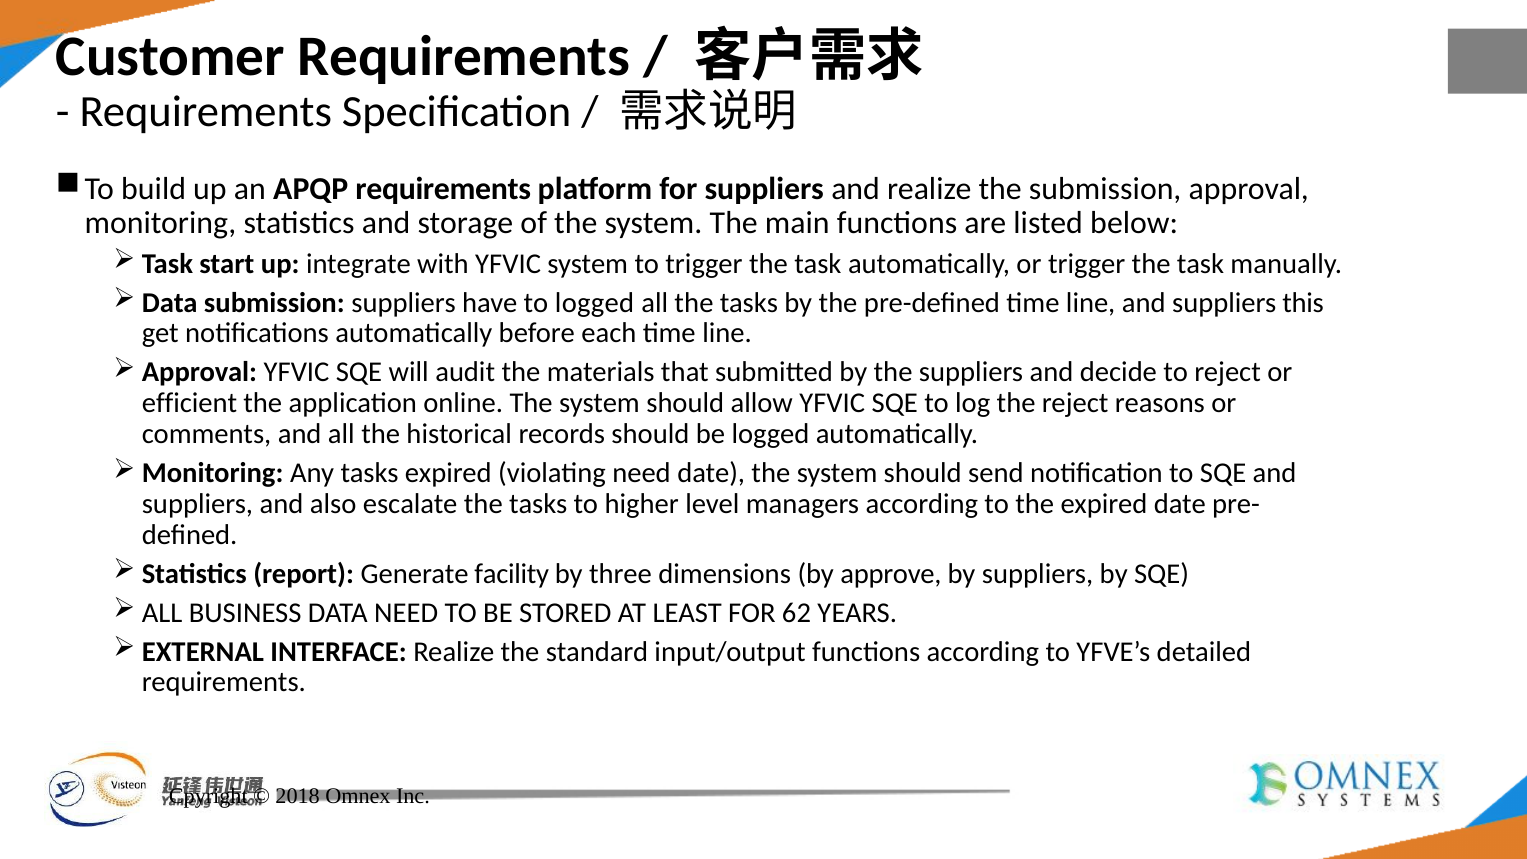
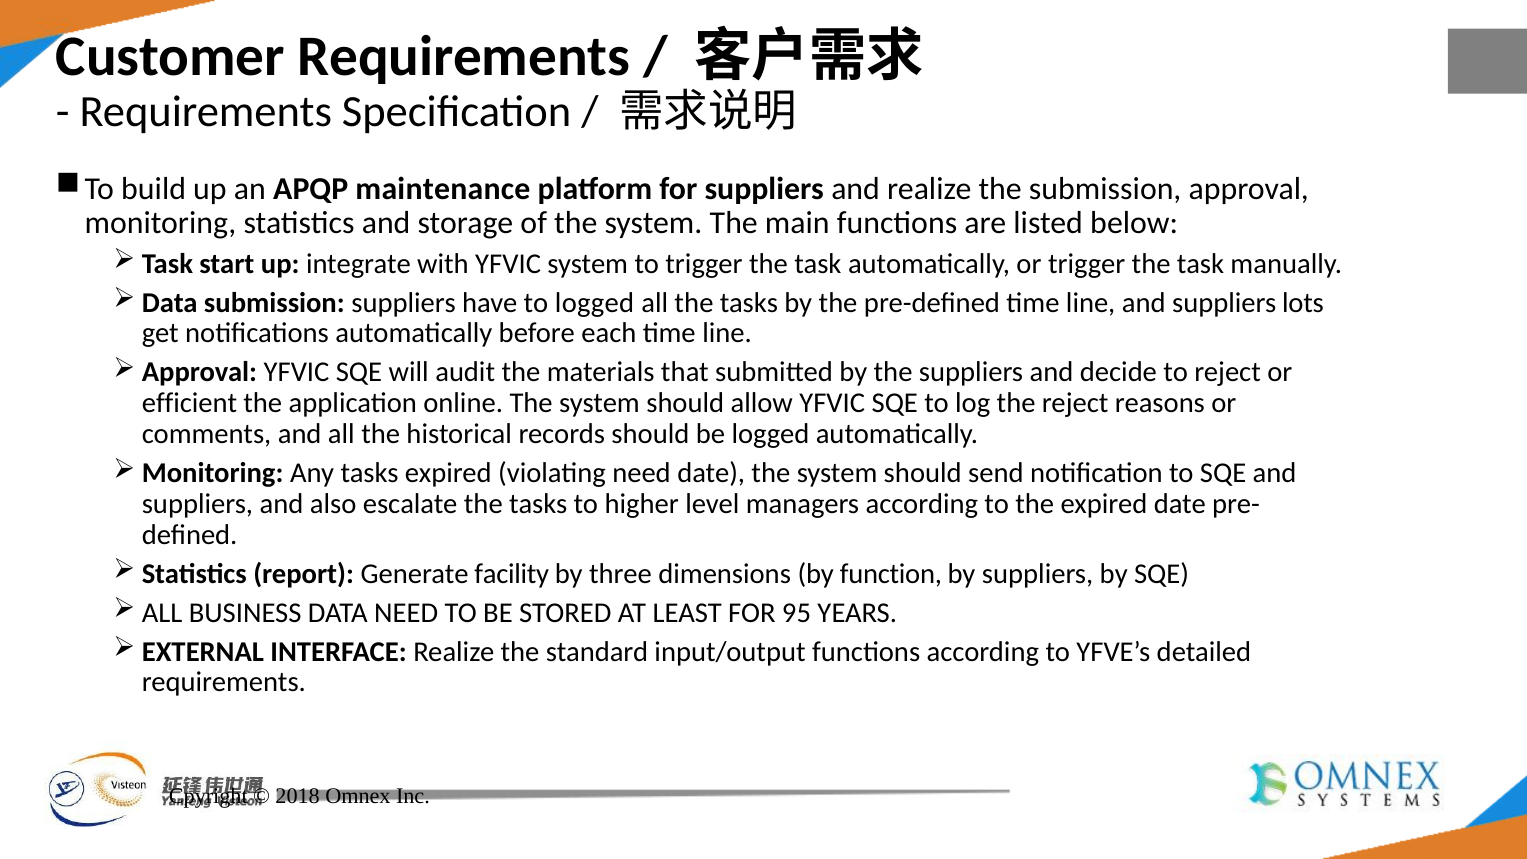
APQP requirements: requirements -> maintenance
this: this -> lots
approve: approve -> function
62: 62 -> 95
